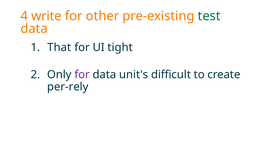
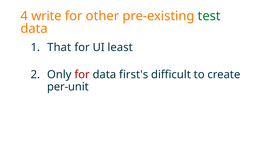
tight: tight -> least
for at (82, 74) colour: purple -> red
unit's: unit's -> first's
per-rely: per-rely -> per-unit
